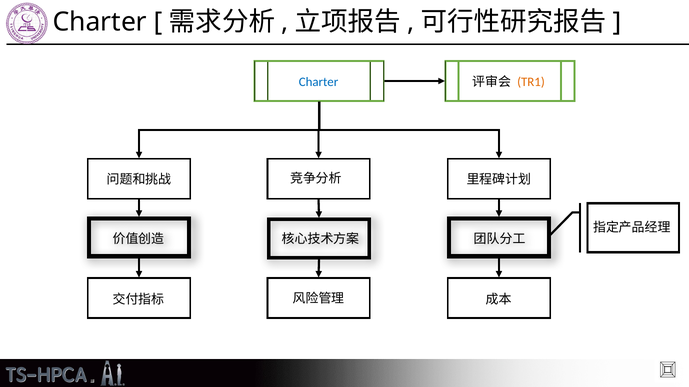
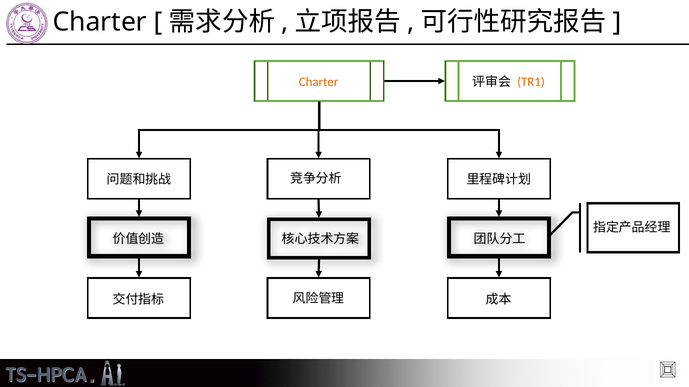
Charter at (319, 82) colour: blue -> orange
